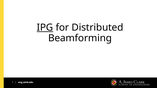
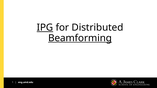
Beamforming underline: none -> present
